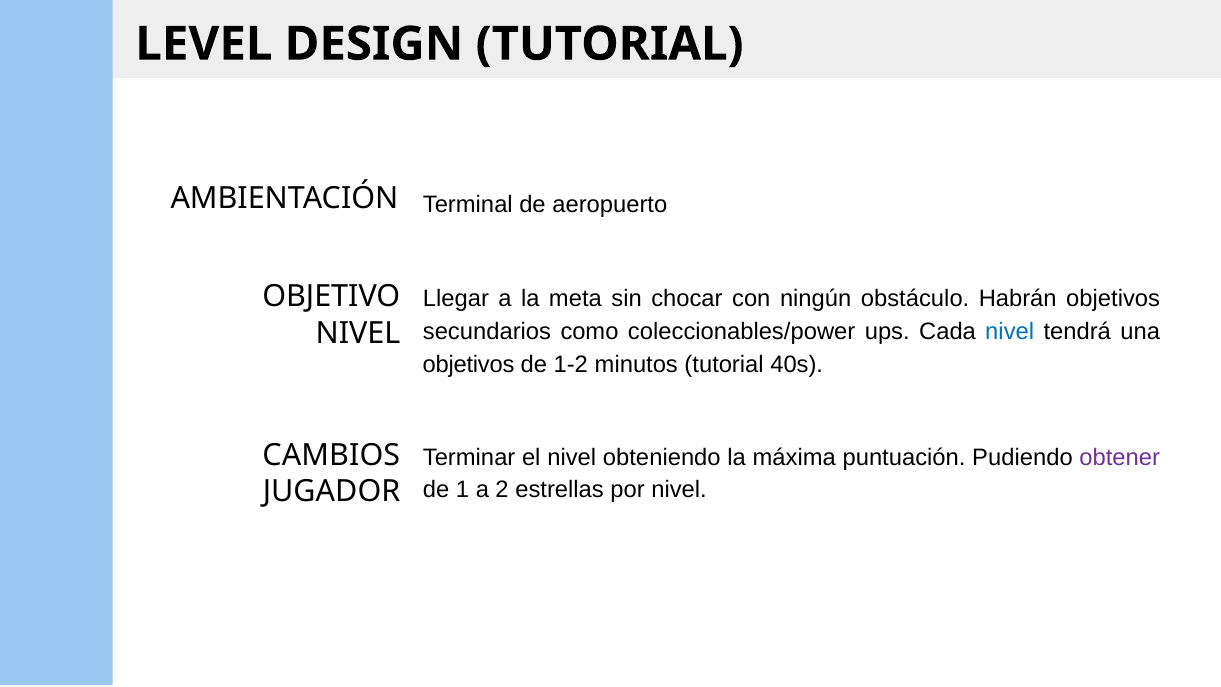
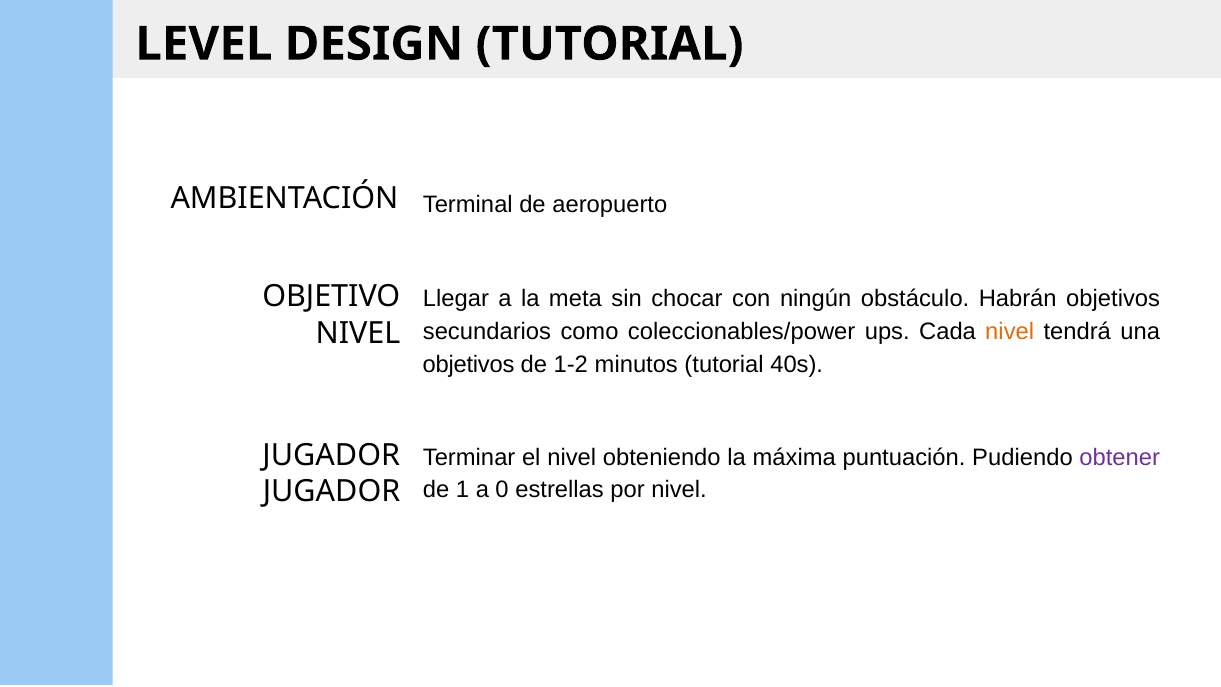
nivel at (1010, 332) colour: blue -> orange
CAMBIOS at (331, 455): CAMBIOS -> JUGADOR
2: 2 -> 0
